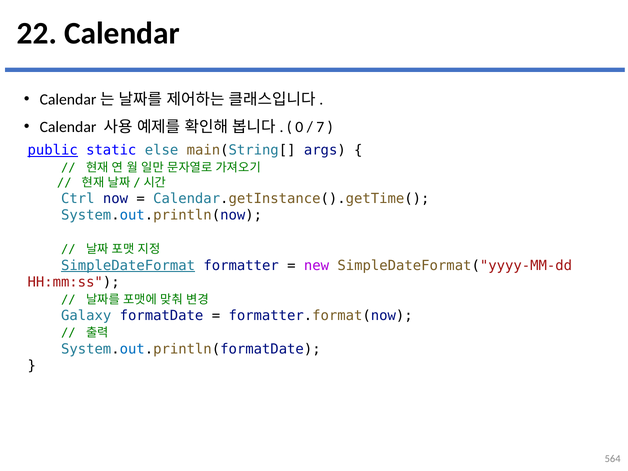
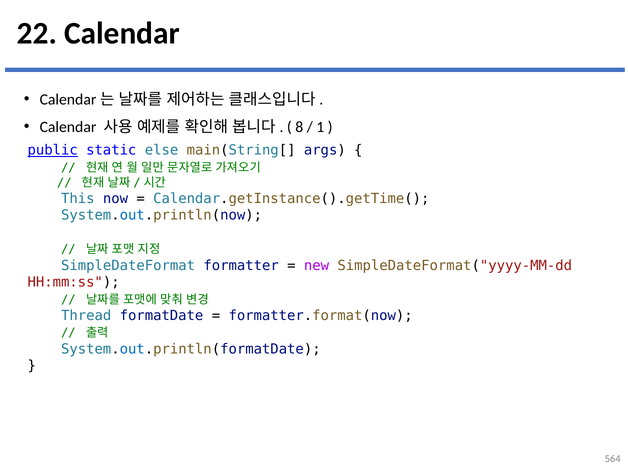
0: 0 -> 8
7: 7 -> 1
Ctrl: Ctrl -> This
SimpleDateFormat underline: present -> none
Galaxy: Galaxy -> Thread
